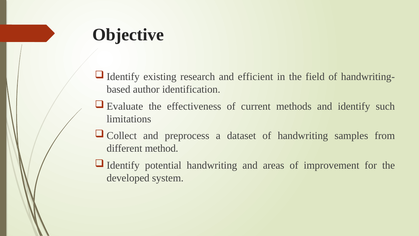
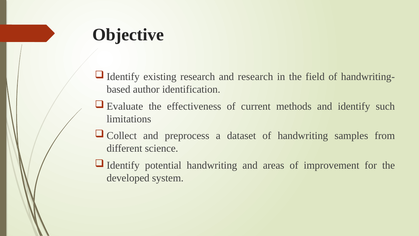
and efficient: efficient -> research
method: method -> science
